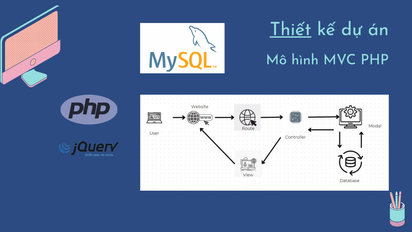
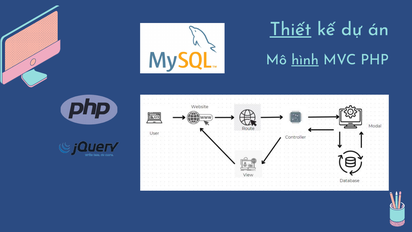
hình underline: none -> present
